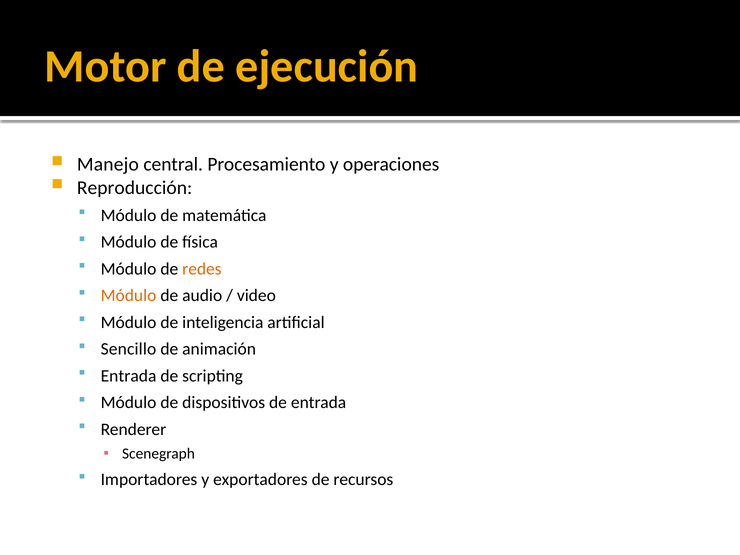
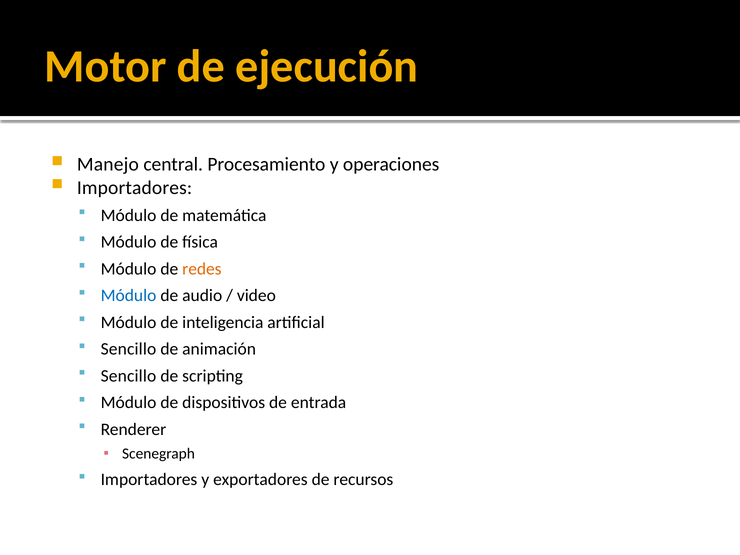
Reproducción at (135, 188): Reproducción -> Importadores
Módulo at (129, 296) colour: orange -> blue
Entrada at (129, 376): Entrada -> Sencillo
